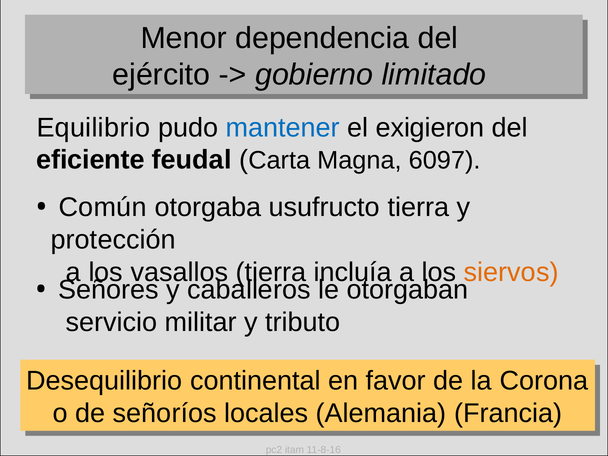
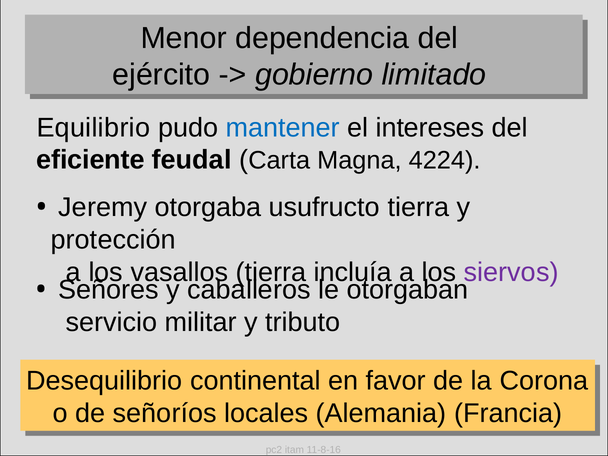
exigieron: exigieron -> intereses
6097: 6097 -> 4224
Común: Común -> Jeremy
siervos colour: orange -> purple
